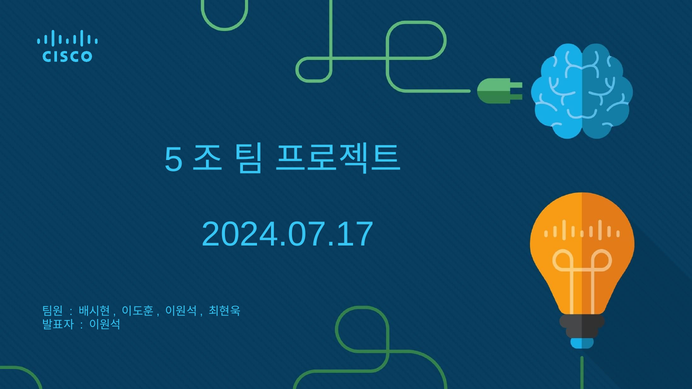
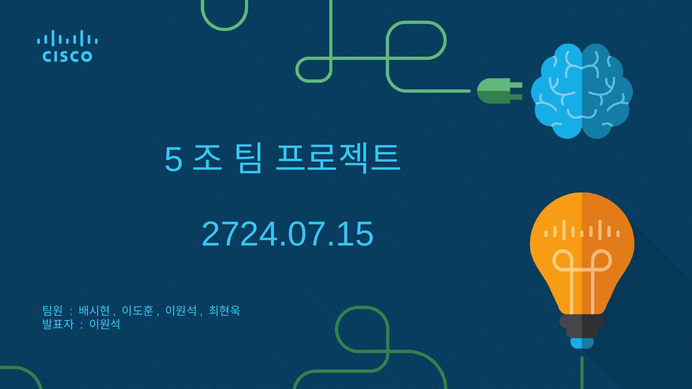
2024.07.17: 2024.07.17 -> 2724.07.15
